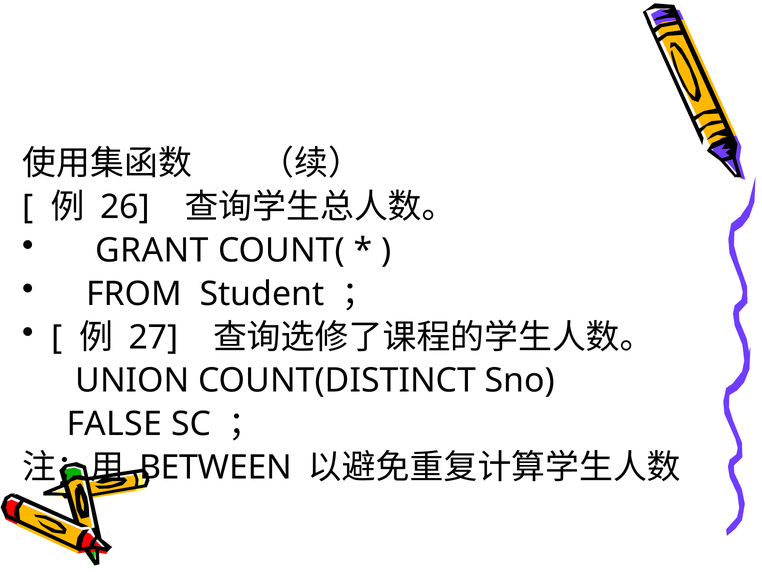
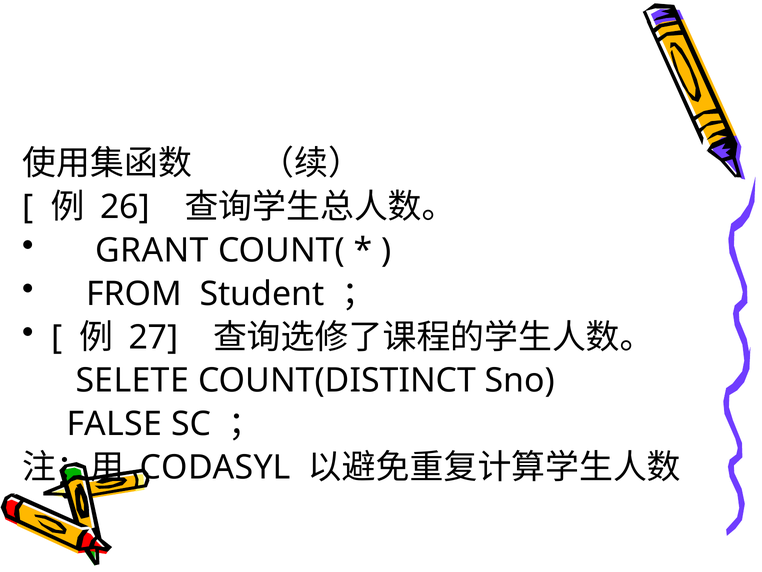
UNION: UNION -> SELETE
BETWEEN: BETWEEN -> CODASYL
